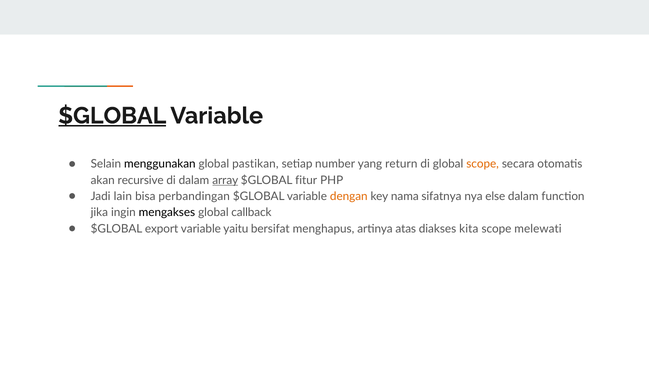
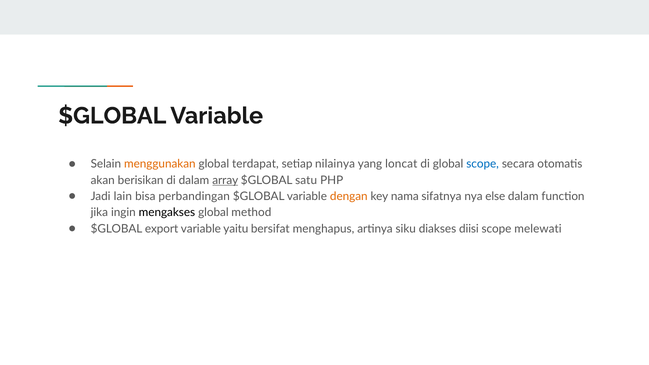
$GLOBAL at (112, 116) underline: present -> none
menggunakan colour: black -> orange
pastikan: pastikan -> terdapat
number: number -> nilainya
return: return -> loncat
scope at (483, 164) colour: orange -> blue
recursive: recursive -> berisikan
fitur: fitur -> satu
callback: callback -> method
atas: atas -> siku
kita: kita -> diisi
